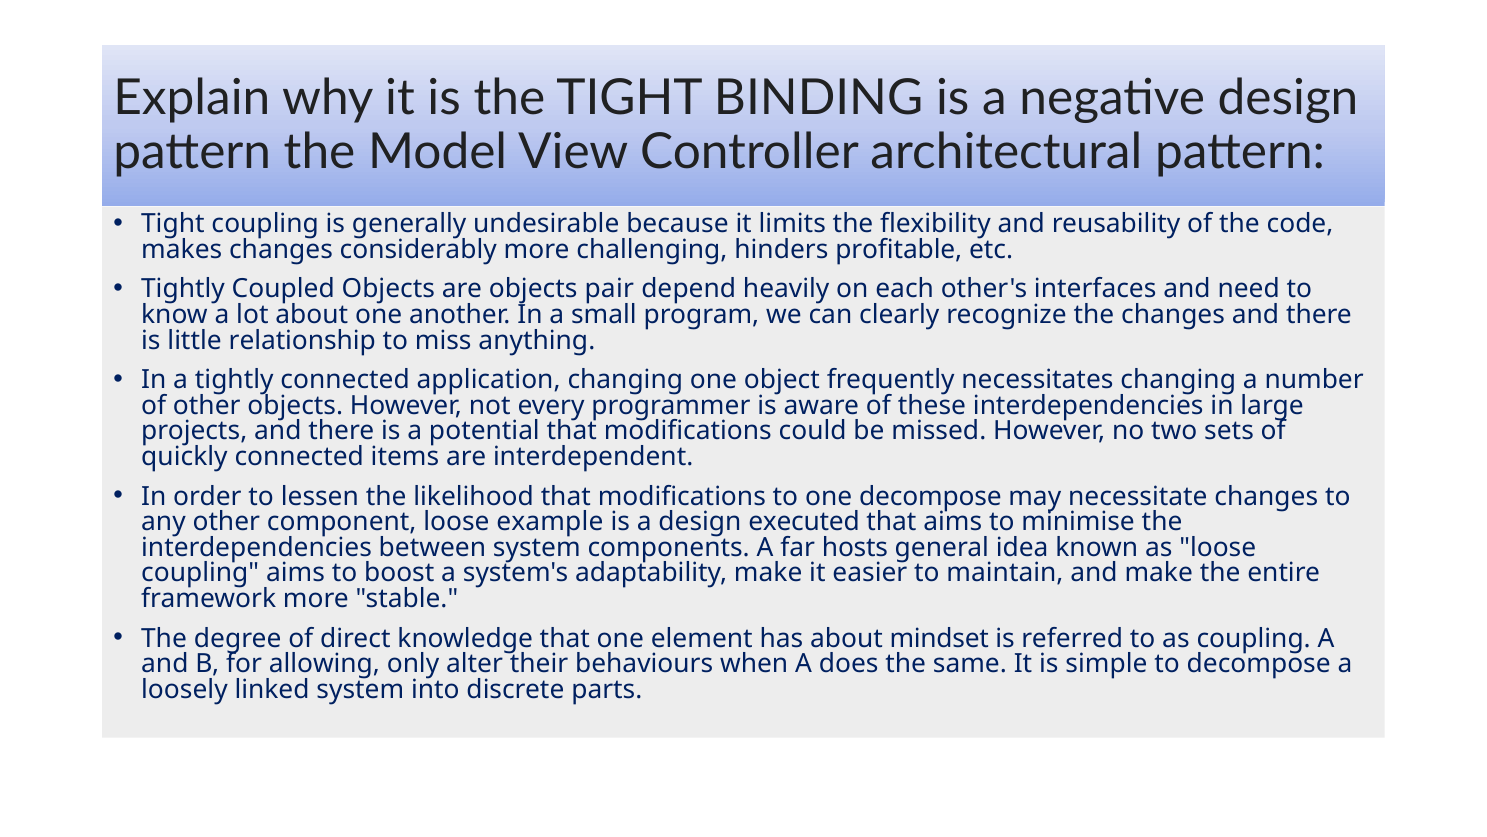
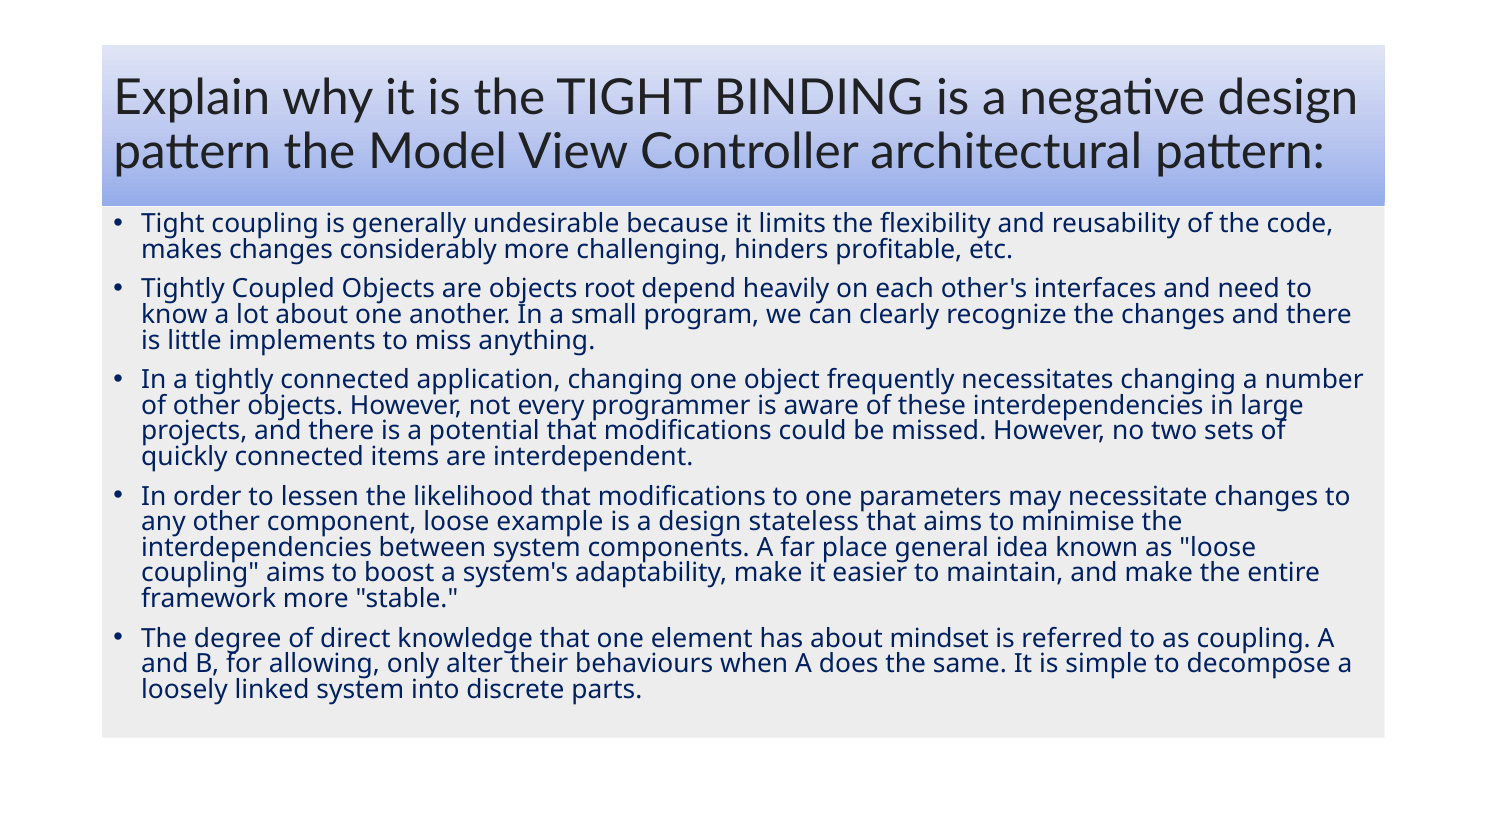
pair: pair -> root
relationship: relationship -> implements
one decompose: decompose -> parameters
executed: executed -> stateless
hosts: hosts -> place
